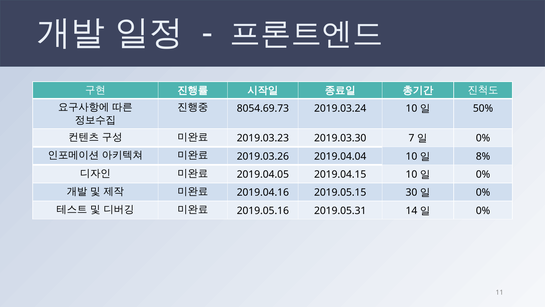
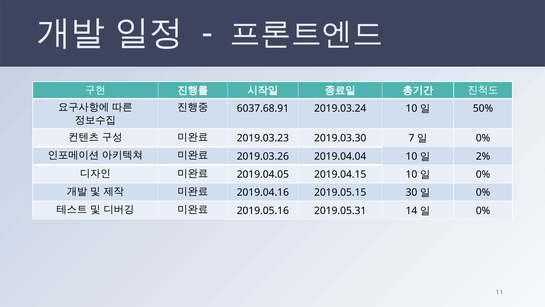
8054.69.73: 8054.69.73 -> 6037.68.91
8%: 8% -> 2%
